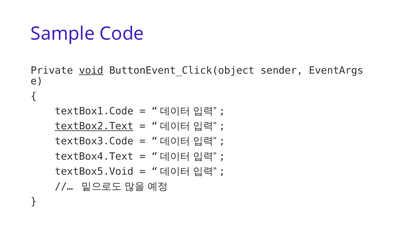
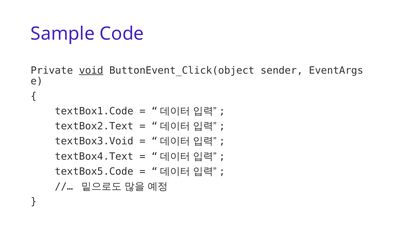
textBox2.Text underline: present -> none
textBox3.Code: textBox3.Code -> textBox3.Void
textBox5.Void: textBox5.Void -> textBox5.Code
